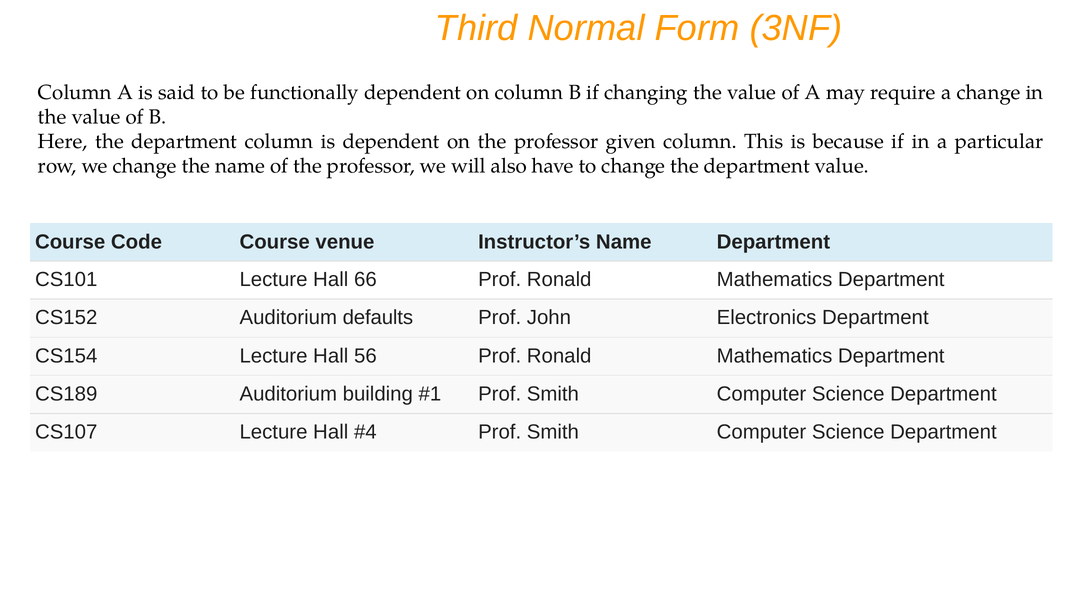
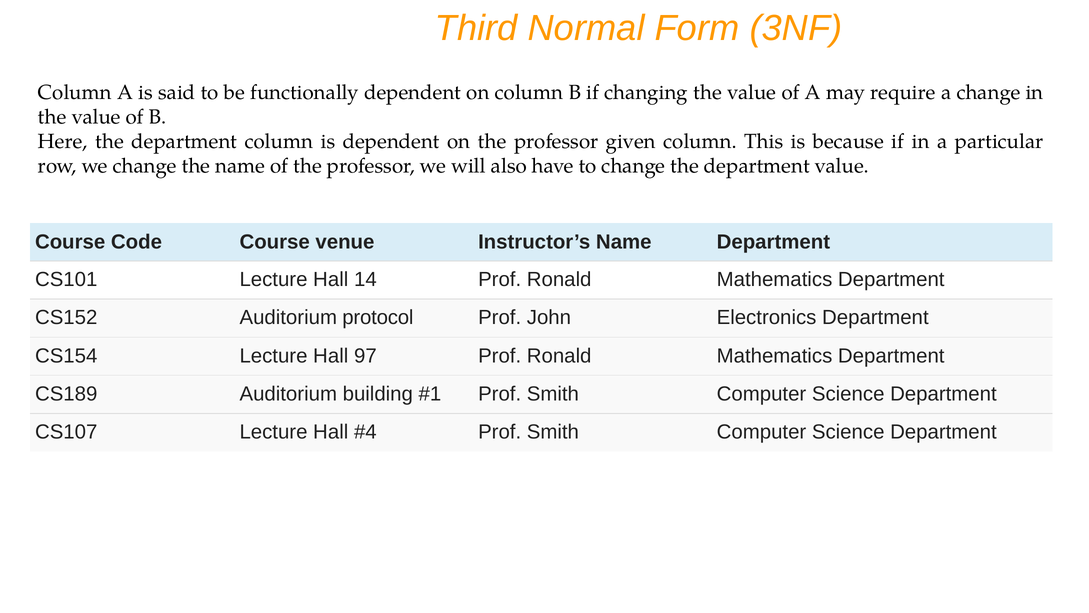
66: 66 -> 14
defaults: defaults -> protocol
56: 56 -> 97
